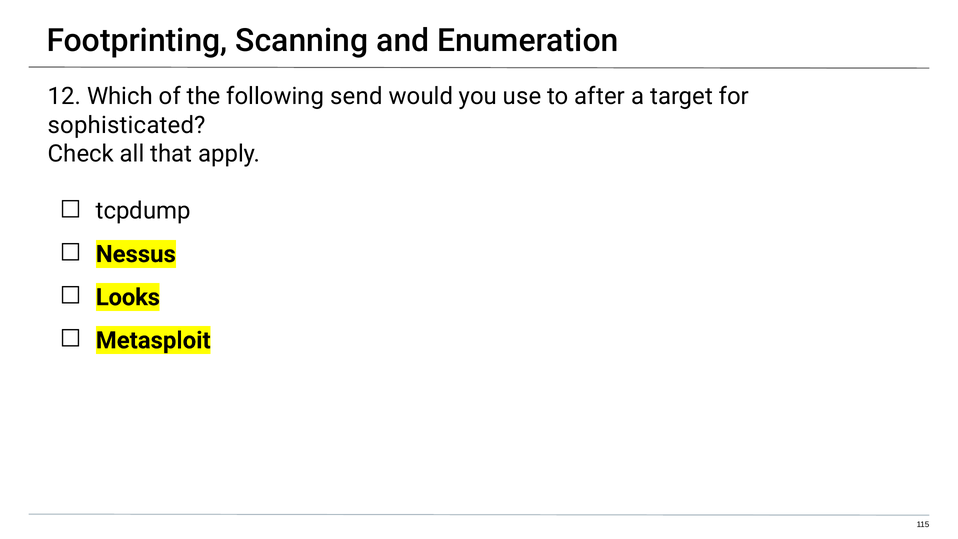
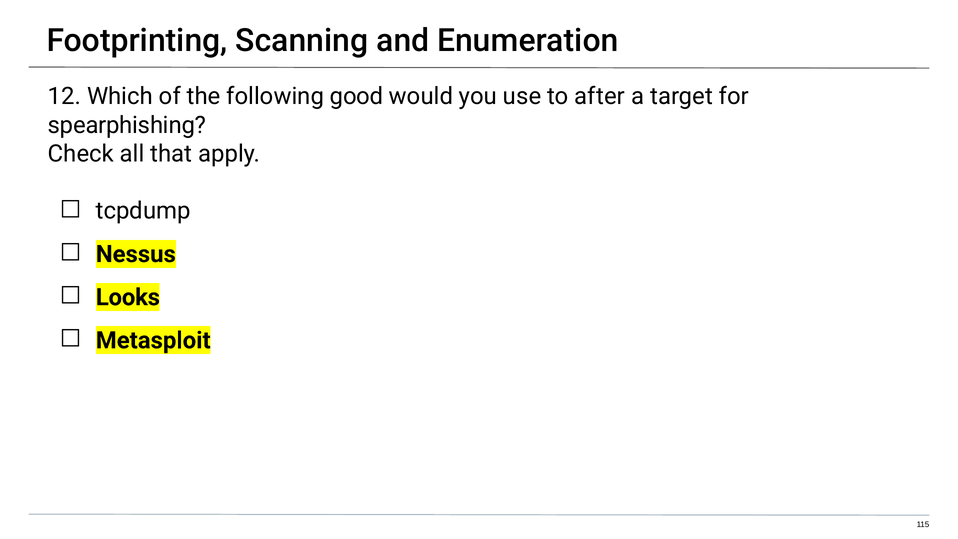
send: send -> good
sophisticated: sophisticated -> spearphishing
